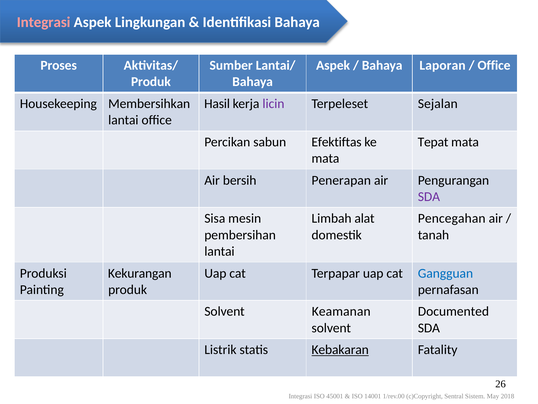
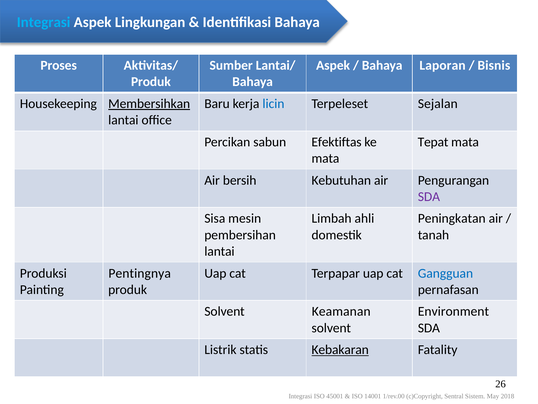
Integrasi at (44, 22) colour: pink -> light blue
Office at (494, 65): Office -> Bisnis
Membersihkan underline: none -> present
Hasil: Hasil -> Baru
licin colour: purple -> blue
Penerapan: Penerapan -> Kebutuhan
alat: alat -> ahli
Pencegahan: Pencegahan -> Peningkatan
Kekurangan: Kekurangan -> Pentingnya
Documented: Documented -> Environment
